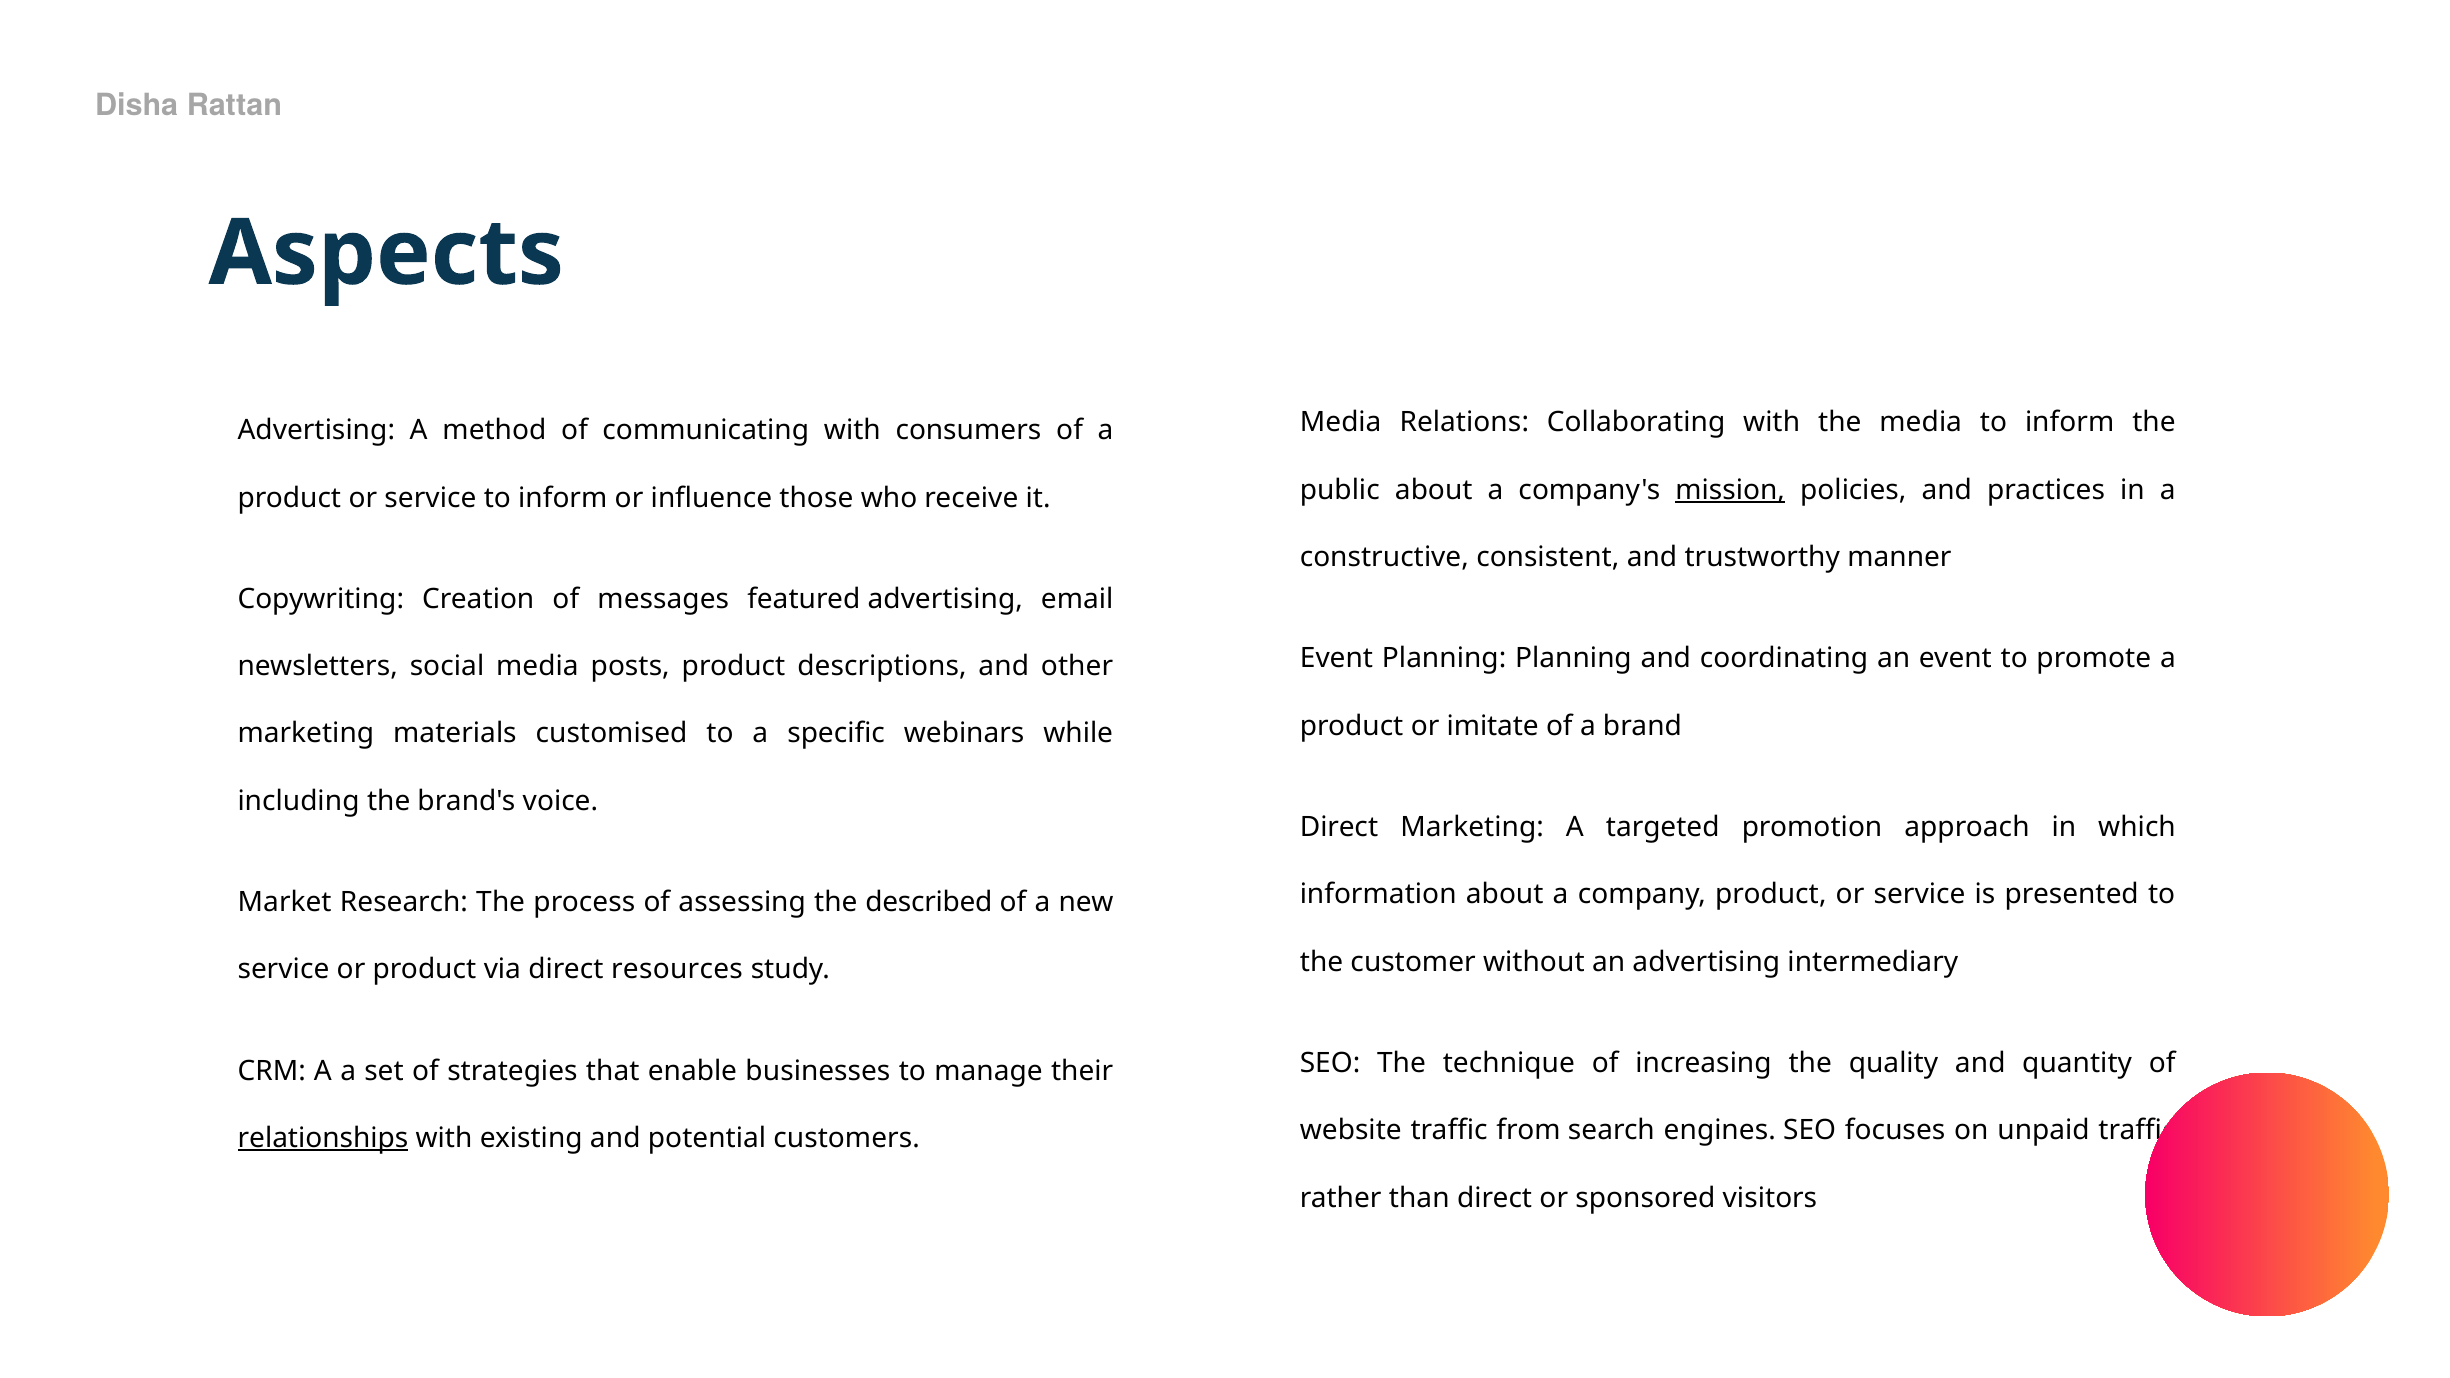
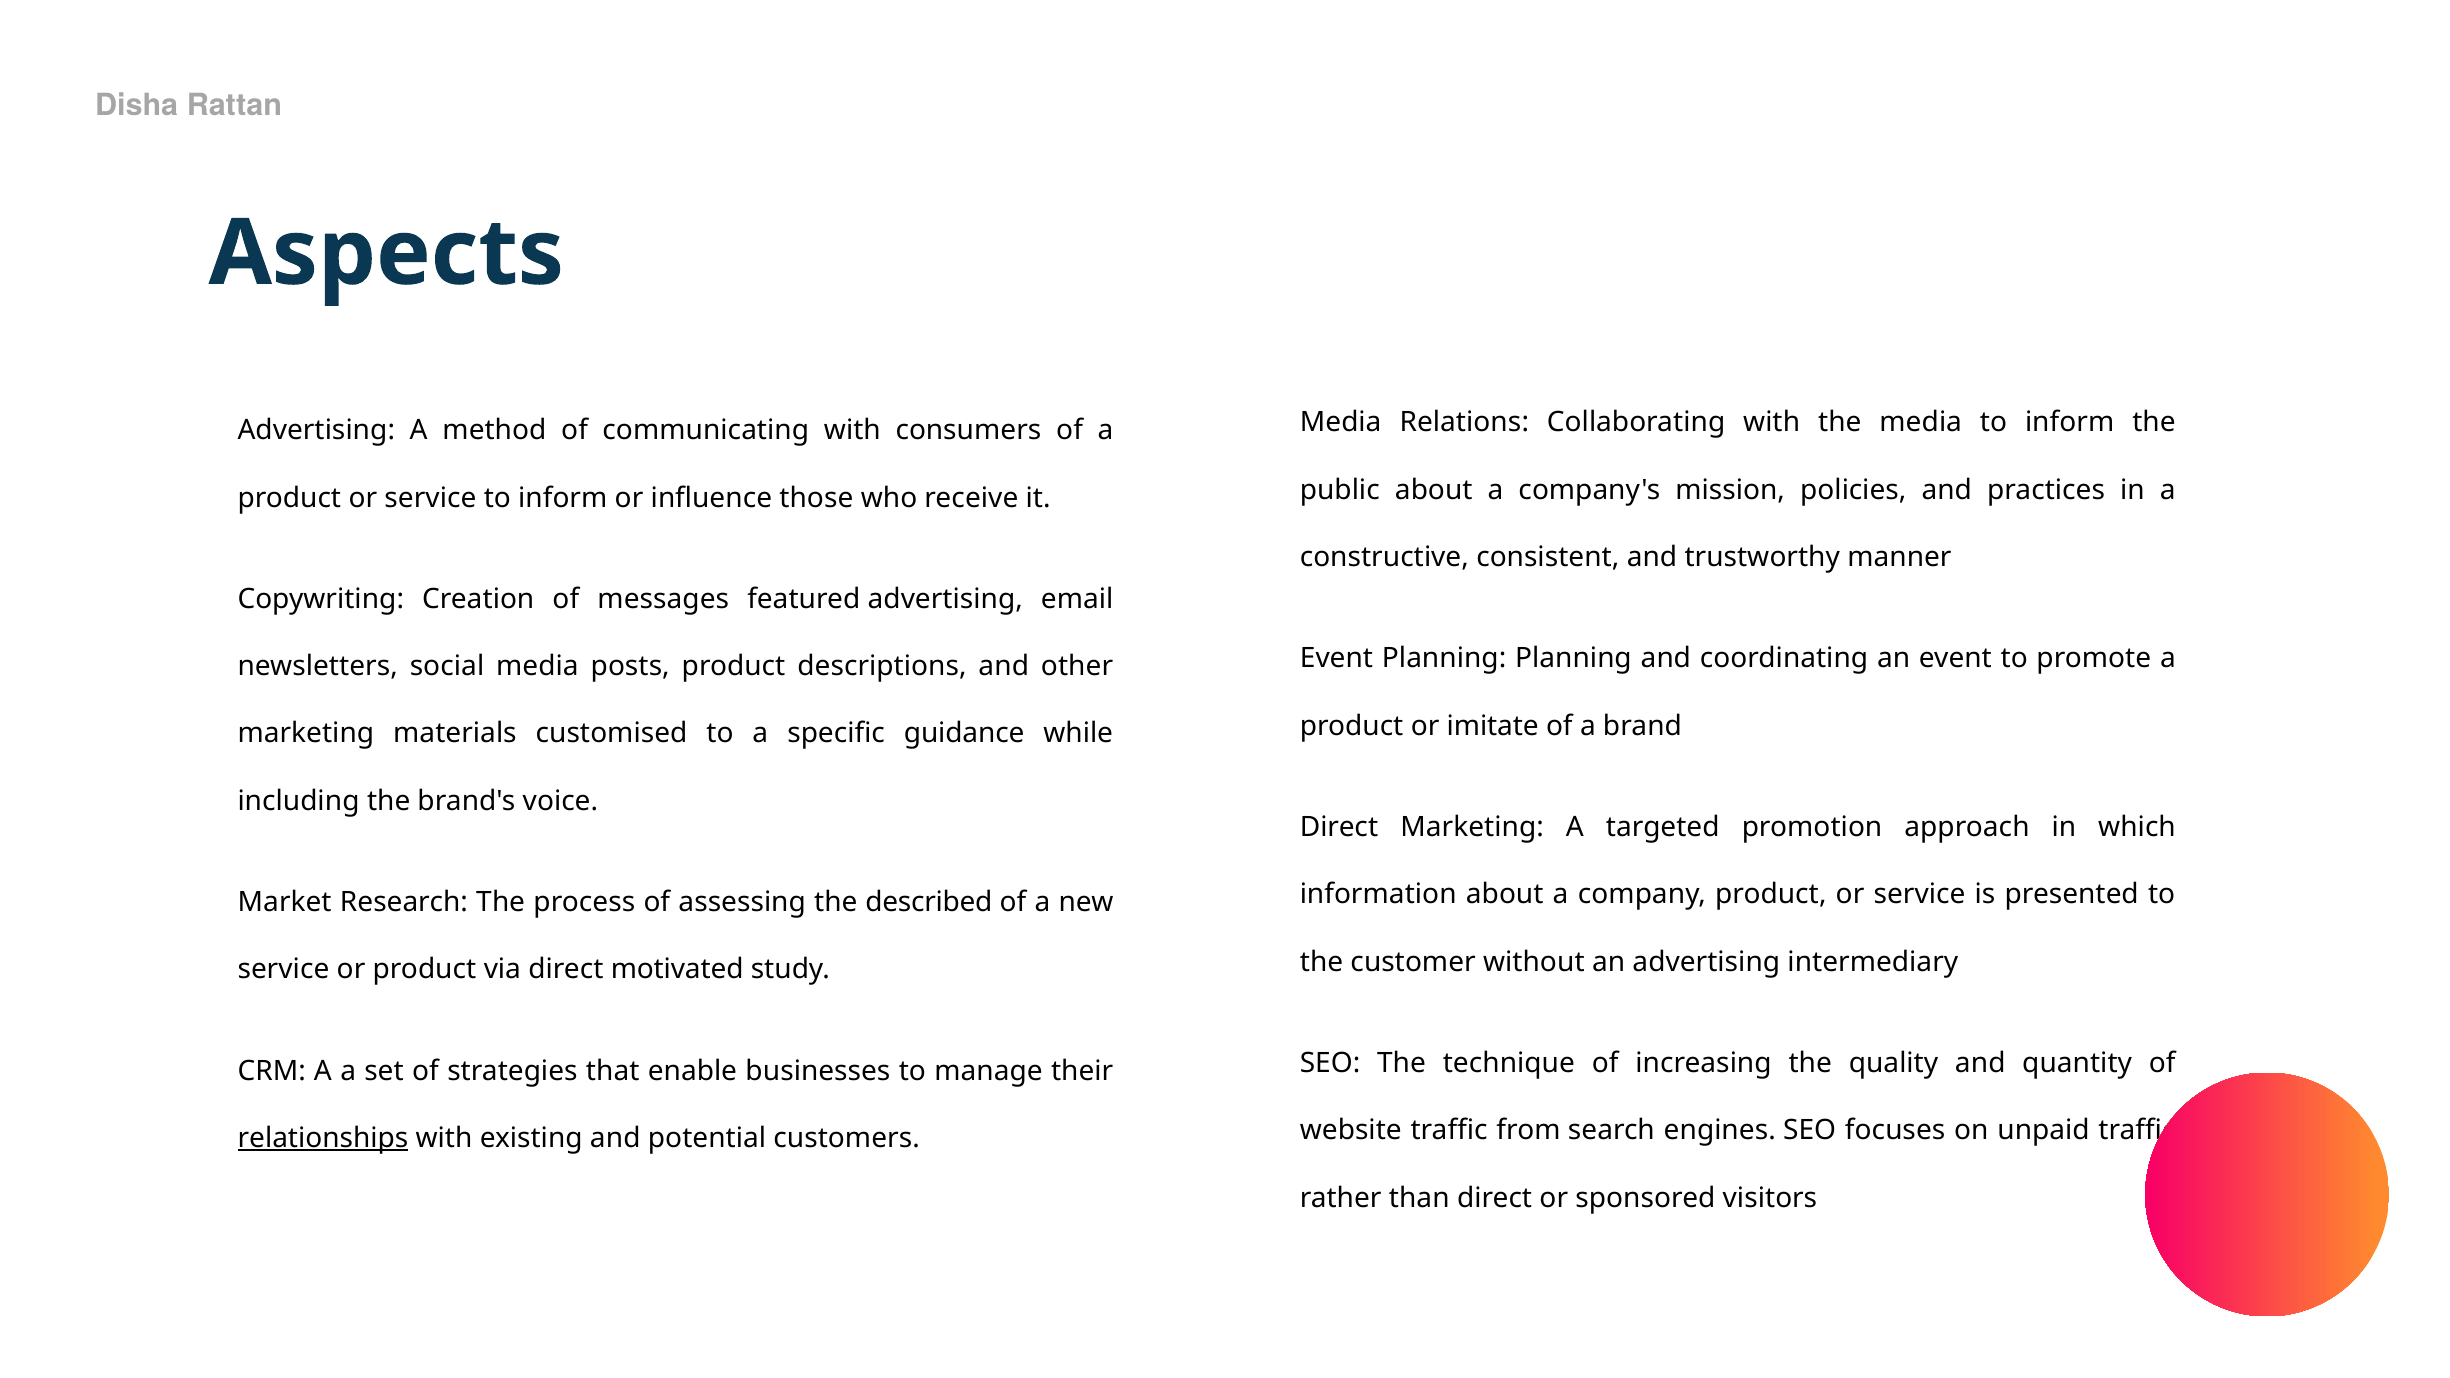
mission underline: present -> none
webinars: webinars -> guidance
resources: resources -> motivated
